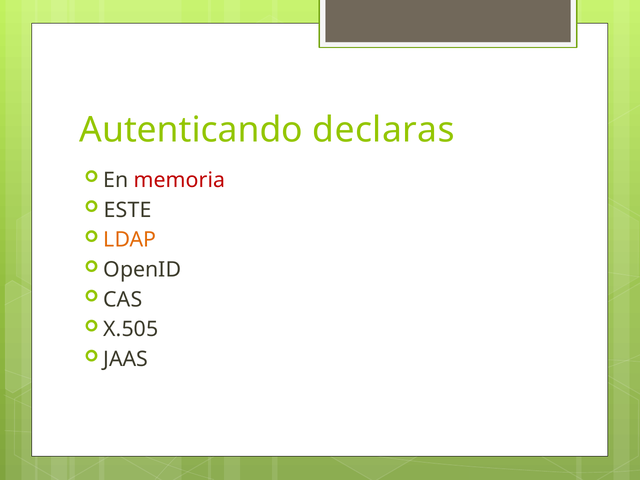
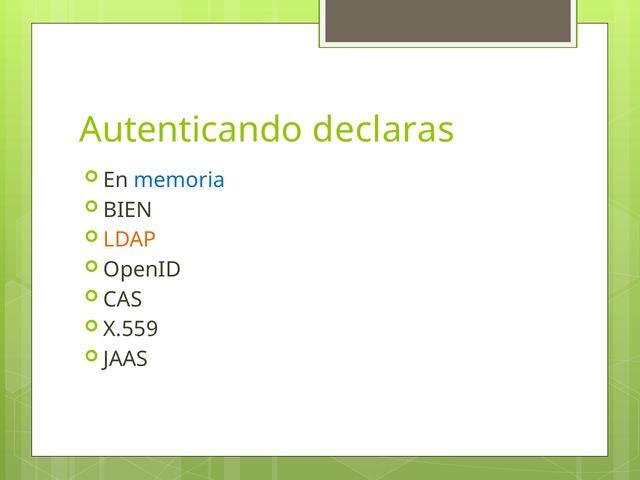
memoria colour: red -> blue
ESTE: ESTE -> BIEN
X.505: X.505 -> X.559
